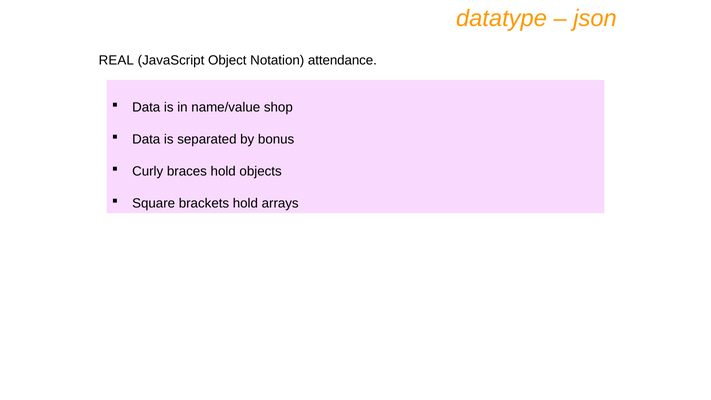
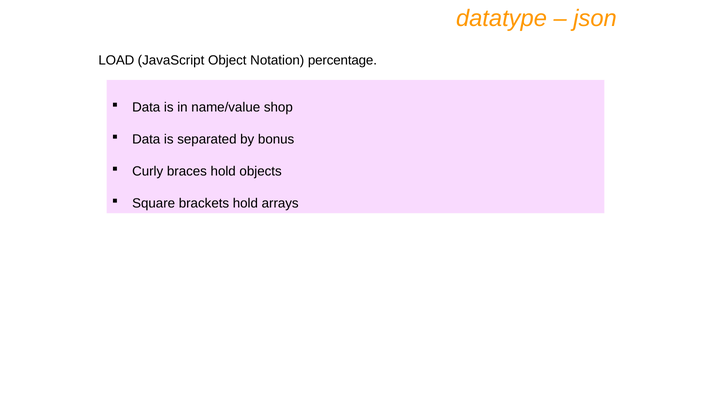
REAL: REAL -> LOAD
attendance: attendance -> percentage
